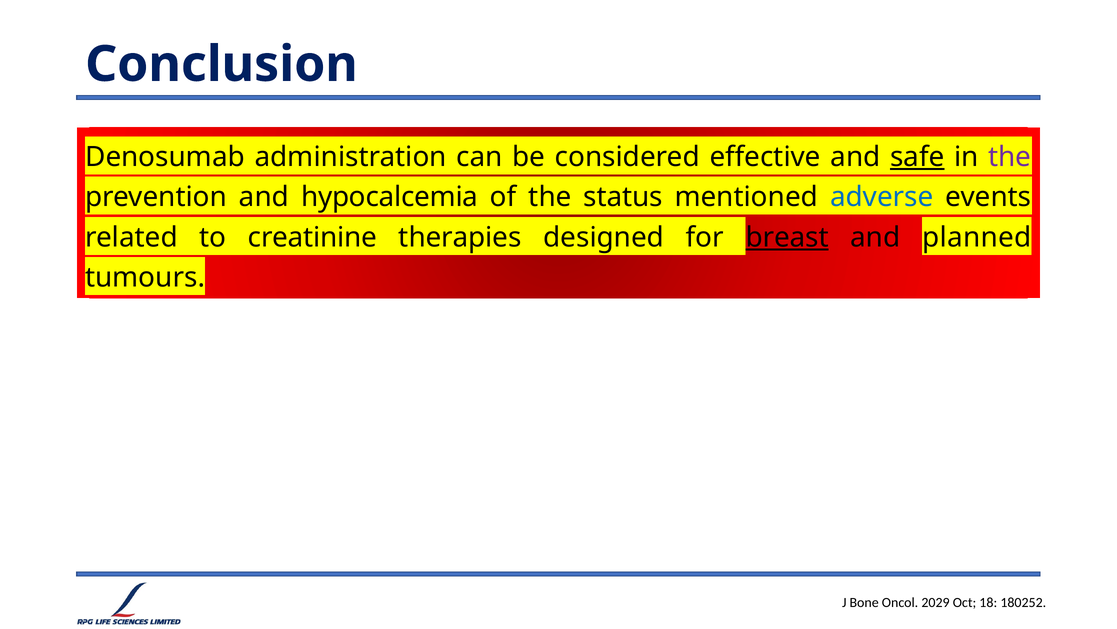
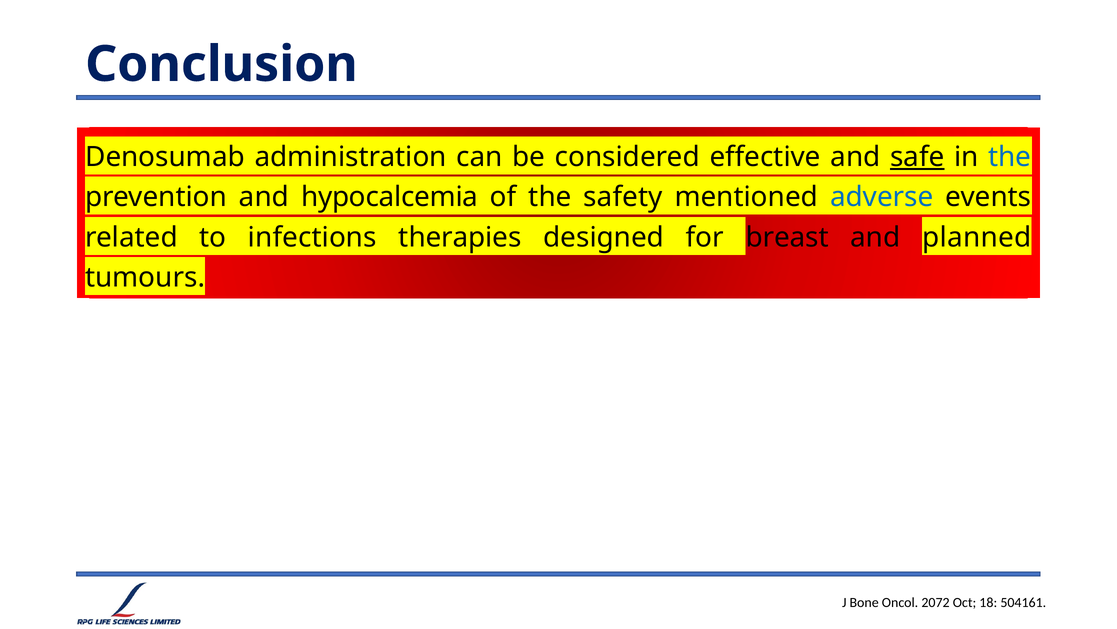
the at (1010, 157) colour: purple -> blue
status: status -> safety
creatinine: creatinine -> infections
breast underline: present -> none
2029: 2029 -> 2072
180252: 180252 -> 504161
